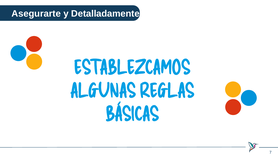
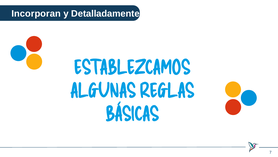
Asegurarte: Asegurarte -> Incorporan
